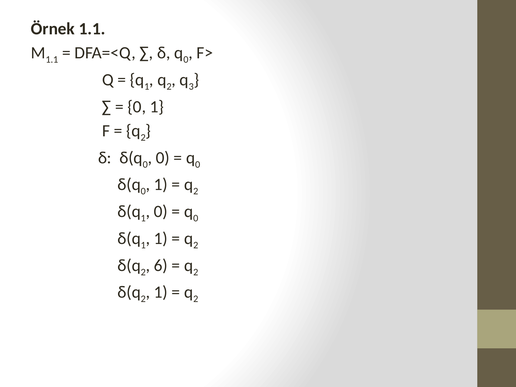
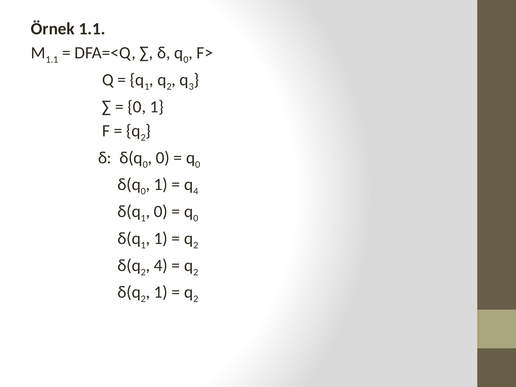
2 at (196, 191): 2 -> 4
6 at (161, 265): 6 -> 4
